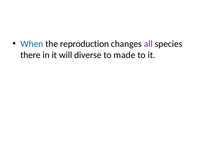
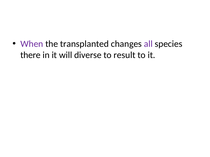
When colour: blue -> purple
reproduction: reproduction -> transplanted
made: made -> result
